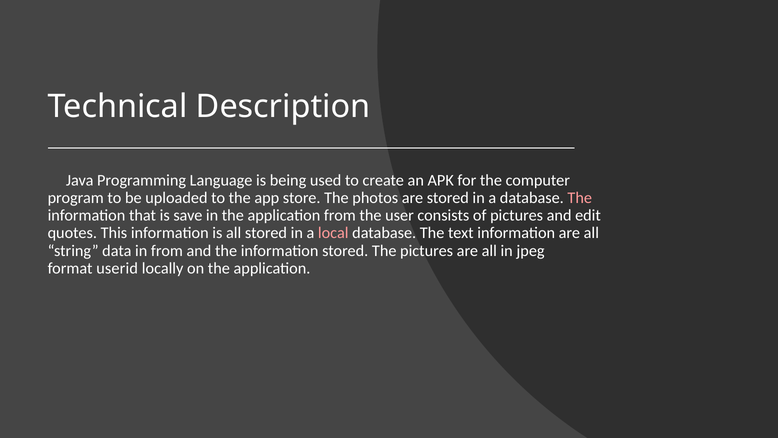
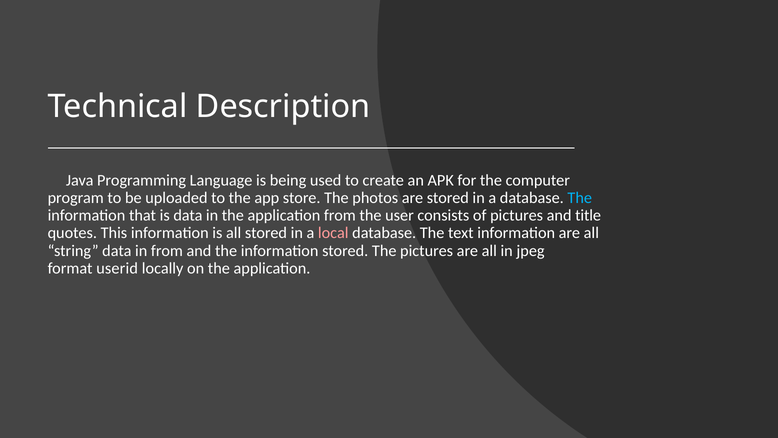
The at (580, 198) colour: pink -> light blue
is save: save -> data
edit: edit -> title
